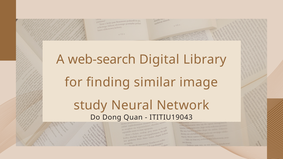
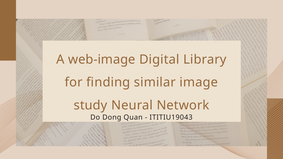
web-search: web-search -> web-image
